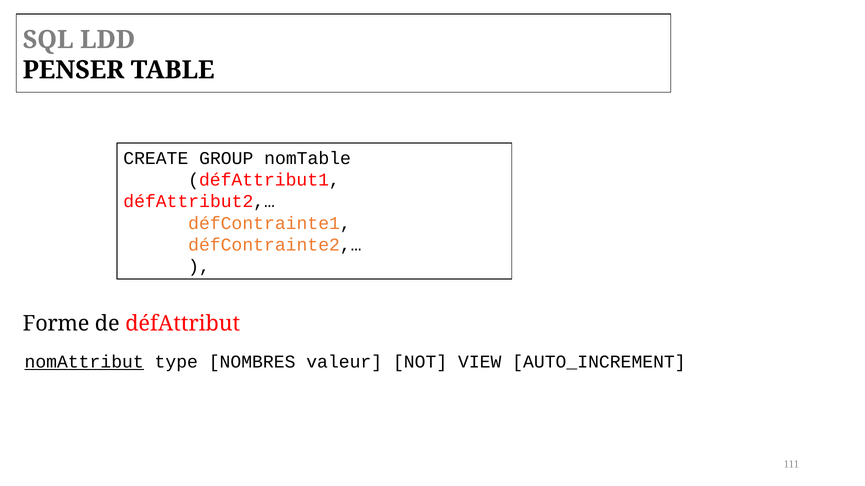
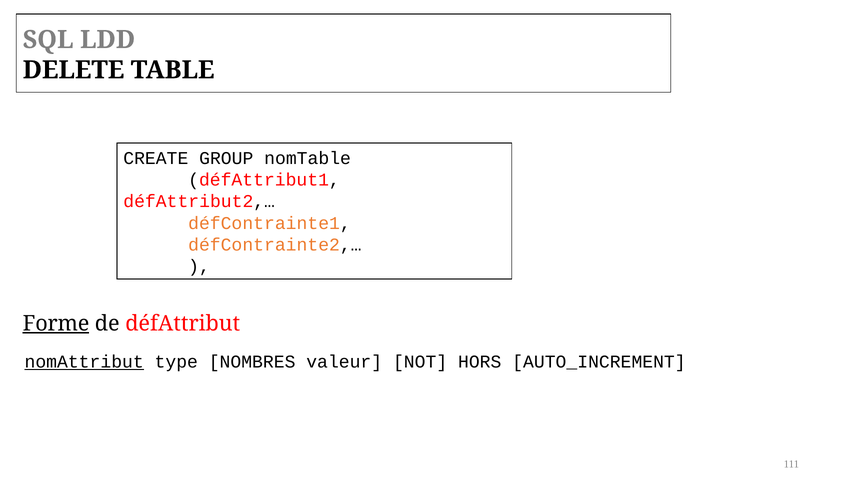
PENSER: PENSER -> DELETE
Forme underline: none -> present
VIEW: VIEW -> HORS
